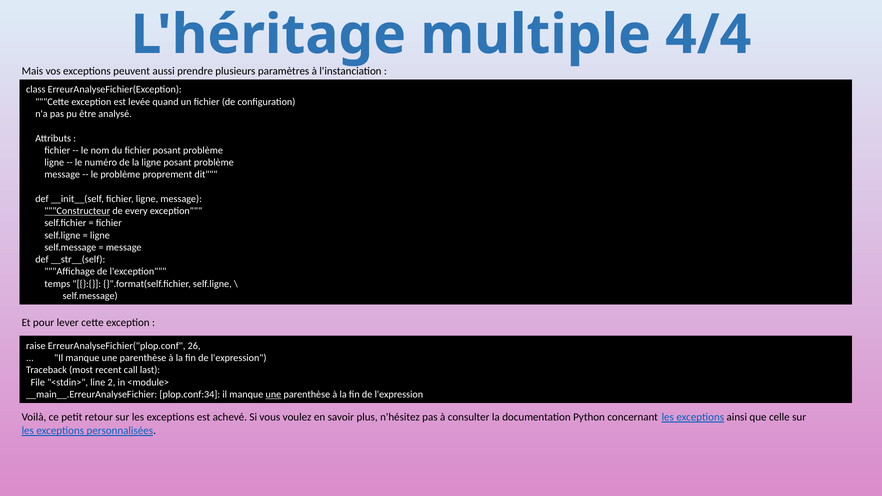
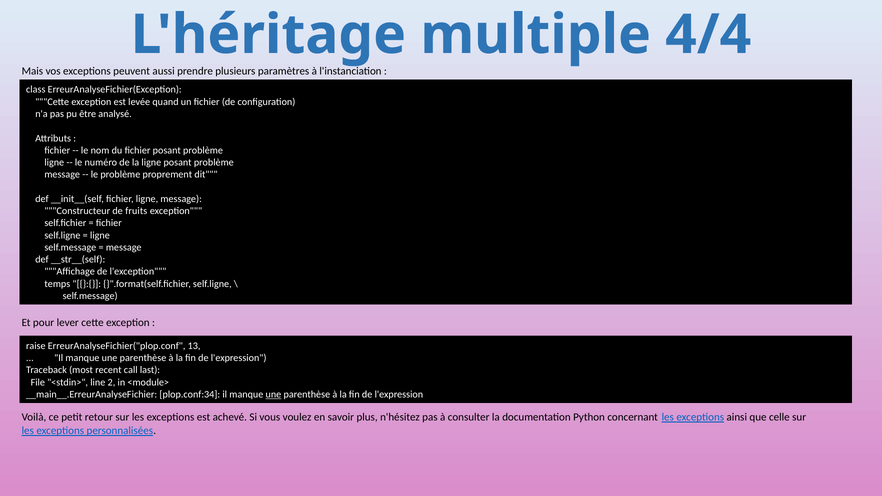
Constructeur underline: present -> none
every: every -> fruits
26: 26 -> 13
